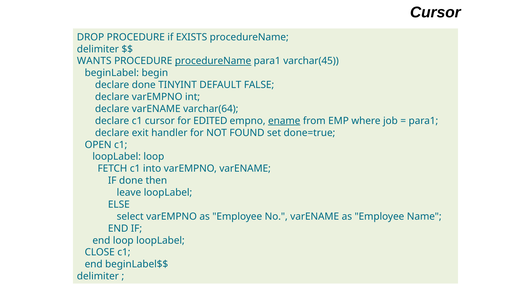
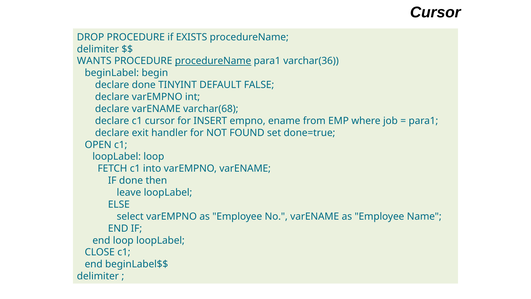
varchar(45: varchar(45 -> varchar(36
varchar(64: varchar(64 -> varchar(68
EDITED: EDITED -> INSERT
ename underline: present -> none
